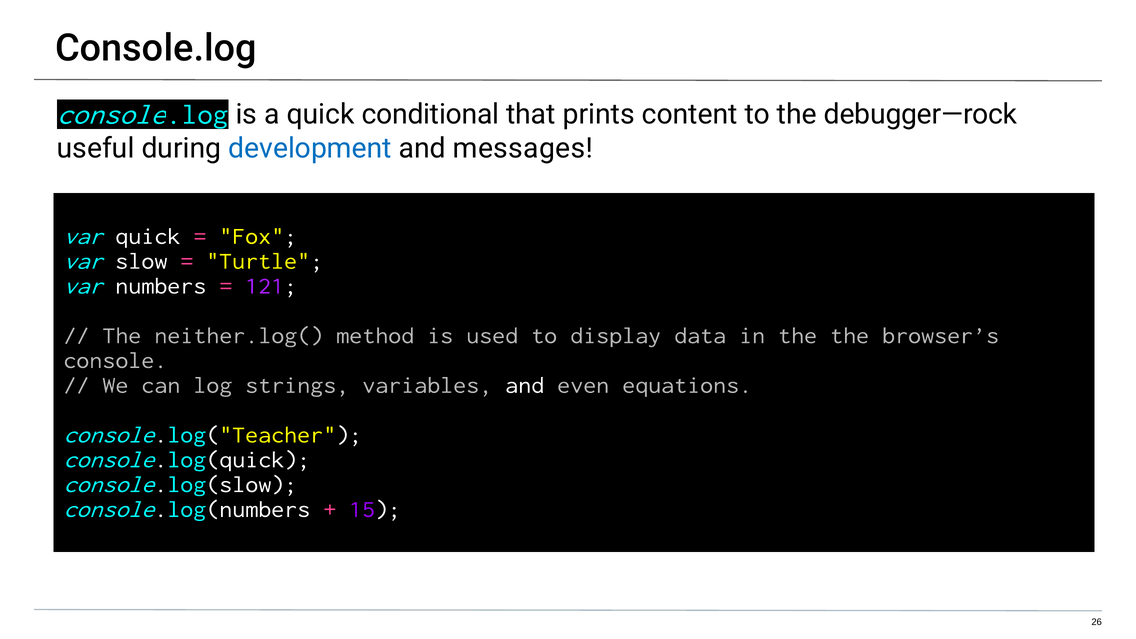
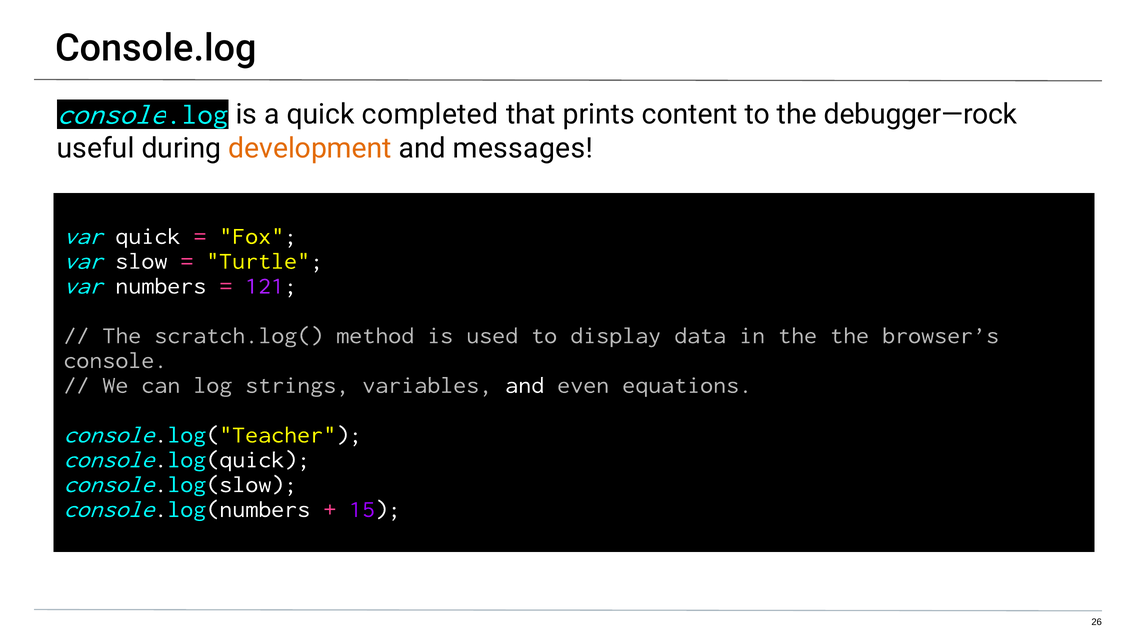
conditional: conditional -> completed
development colour: blue -> orange
neither.log(: neither.log( -> scratch.log(
